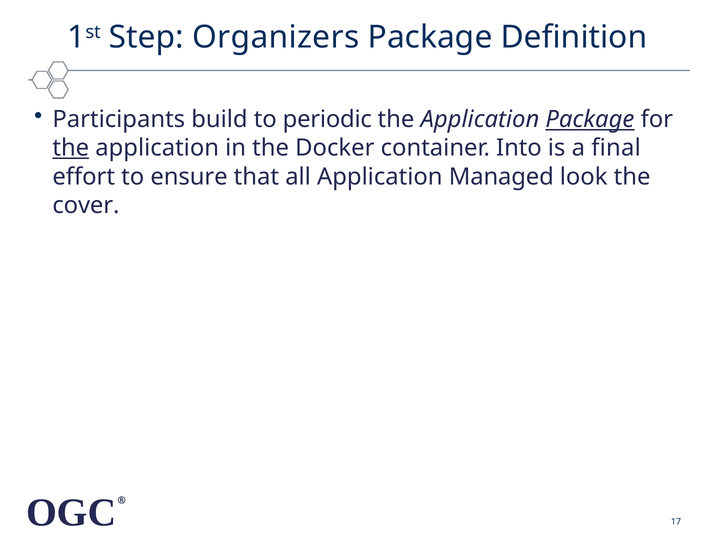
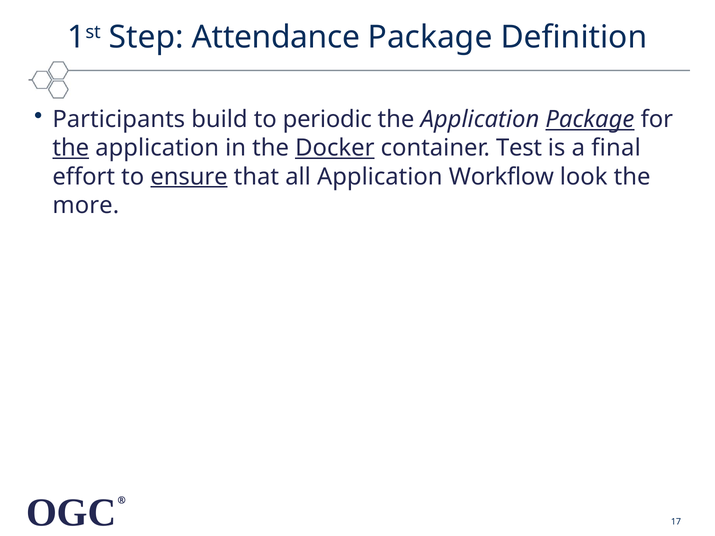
Organizers: Organizers -> Attendance
Docker underline: none -> present
Into: Into -> Test
ensure underline: none -> present
Managed: Managed -> Workflow
cover: cover -> more
